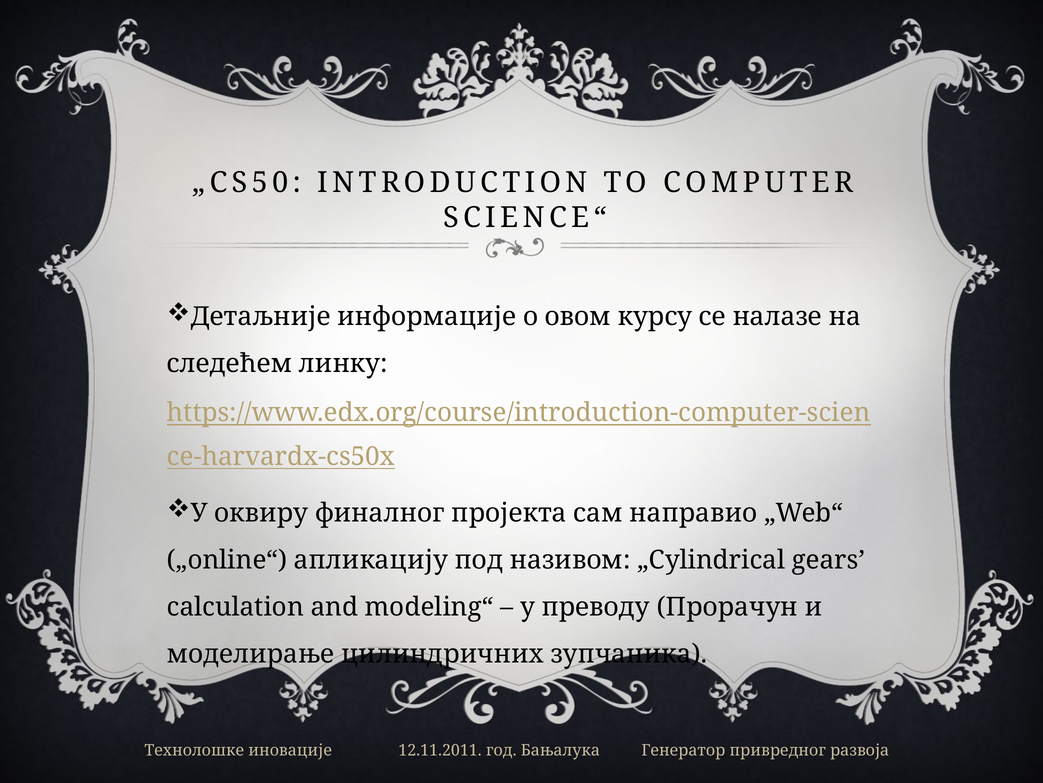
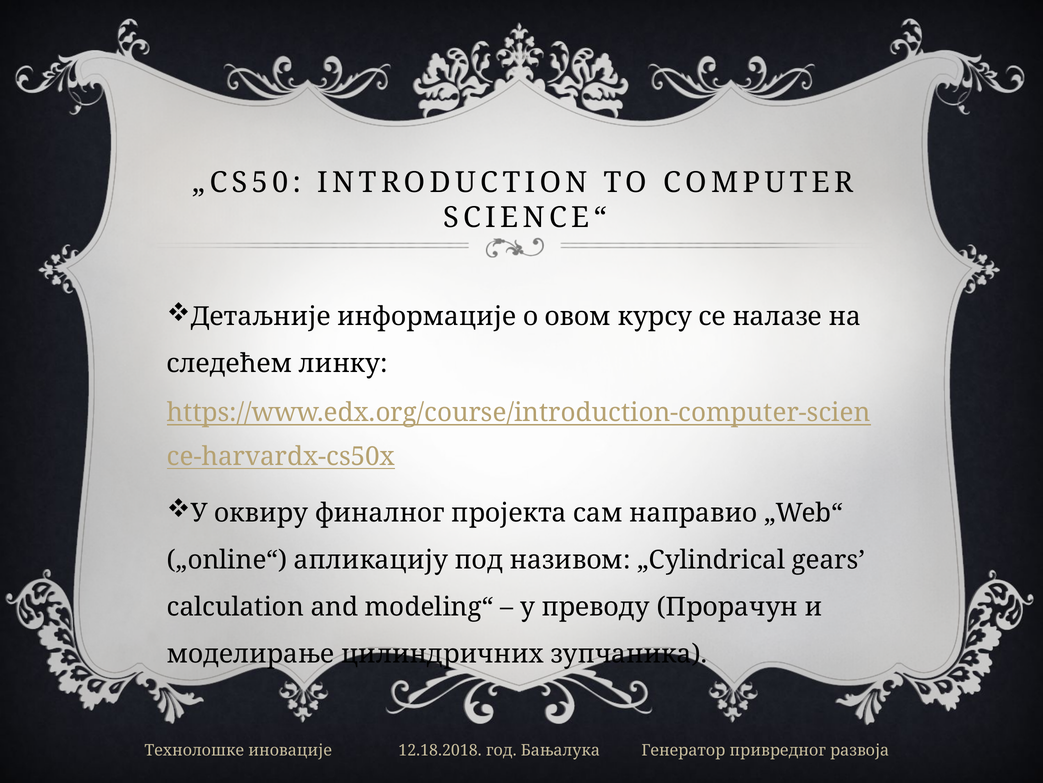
12.11.2011: 12.11.2011 -> 12.18.2018
